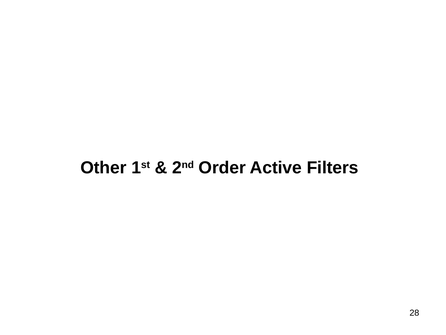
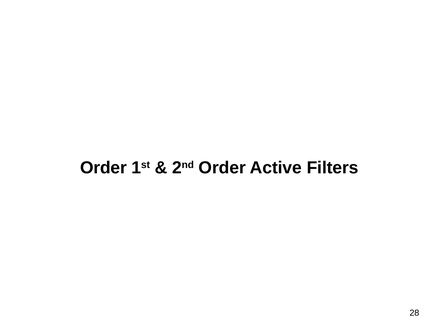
Other at (104, 167): Other -> Order
